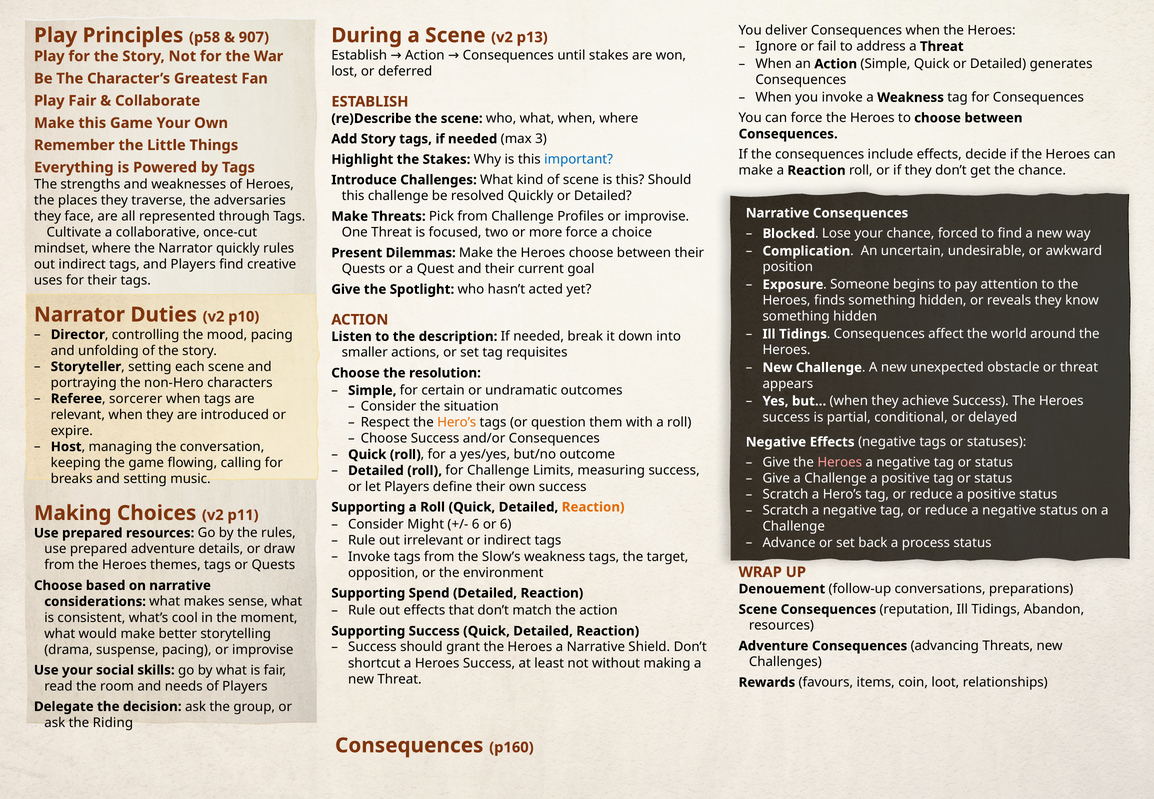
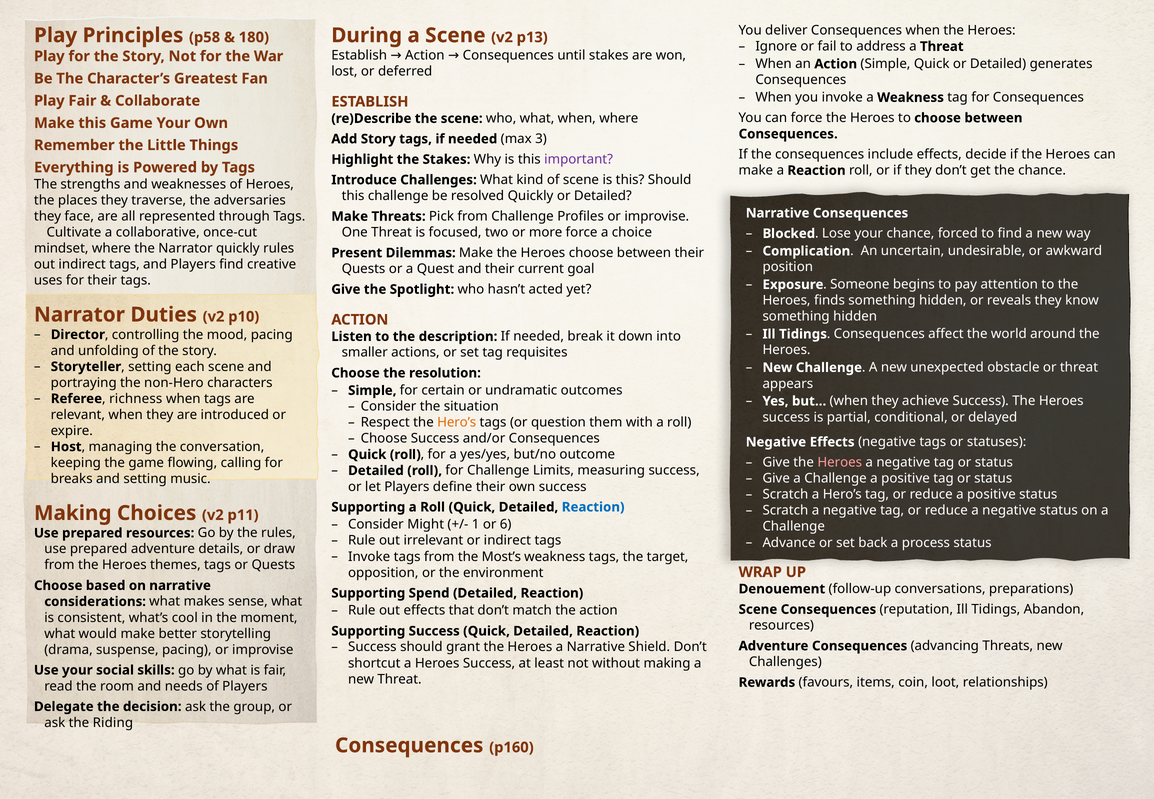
907: 907 -> 180
important colour: blue -> purple
sorcerer: sorcerer -> richness
Reaction at (593, 507) colour: orange -> blue
6 at (476, 525): 6 -> 1
Slow’s: Slow’s -> Most’s
